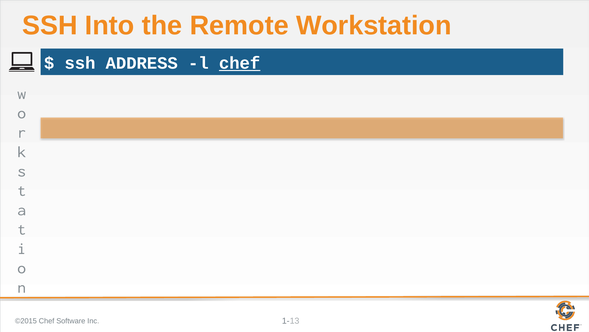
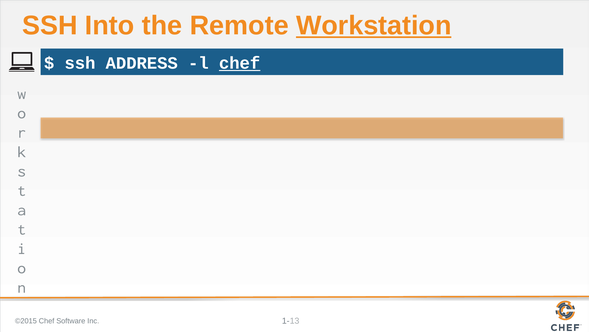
Workstation underline: none -> present
